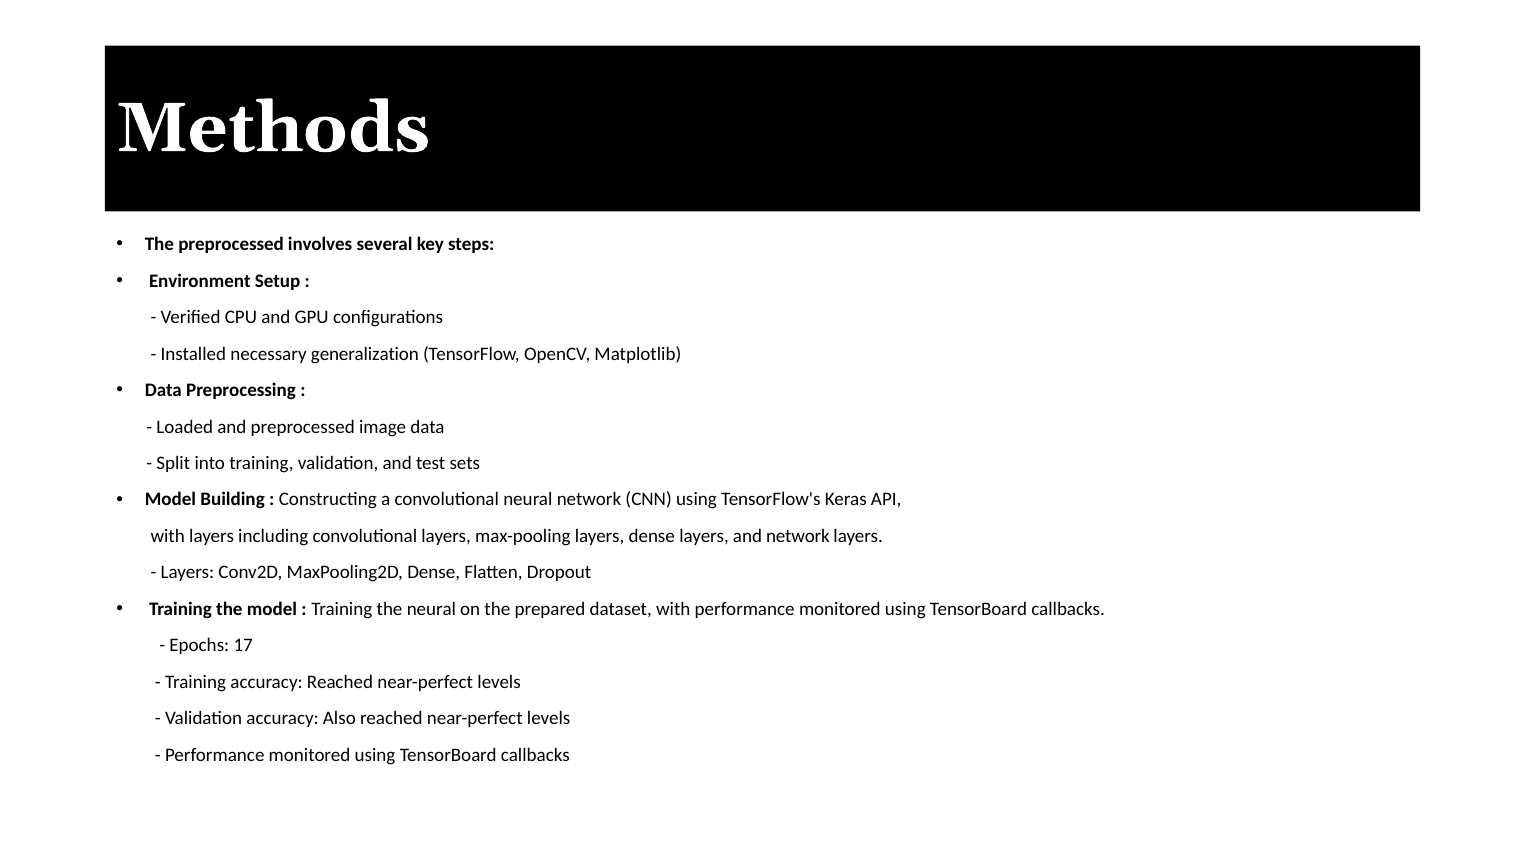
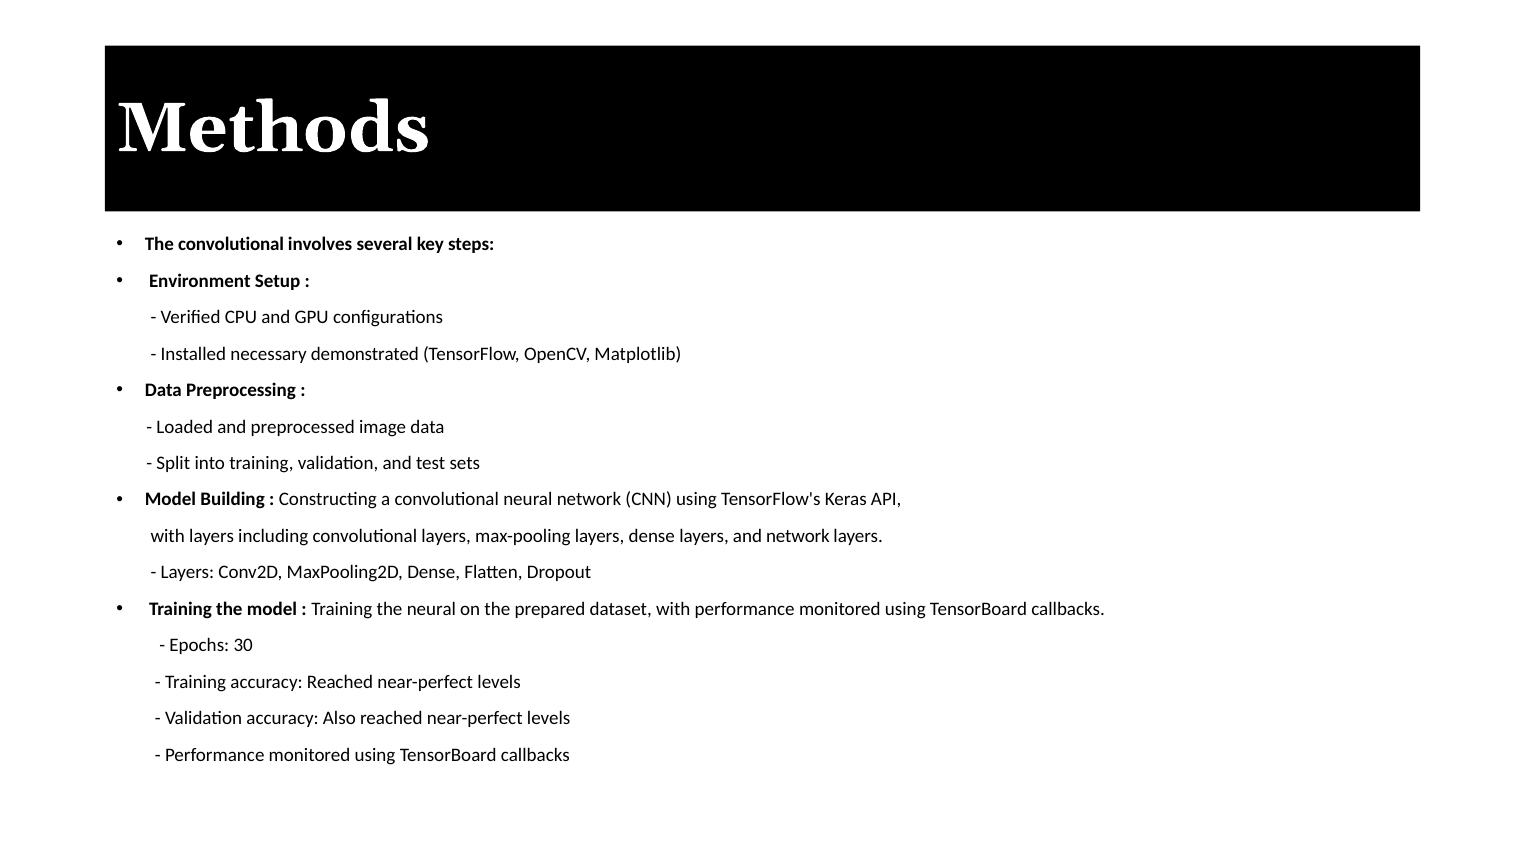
The preprocessed: preprocessed -> convolutional
generalization: generalization -> demonstrated
17: 17 -> 30
